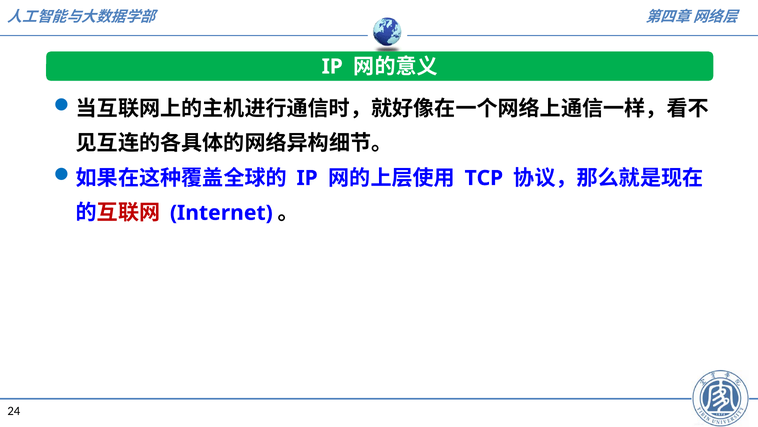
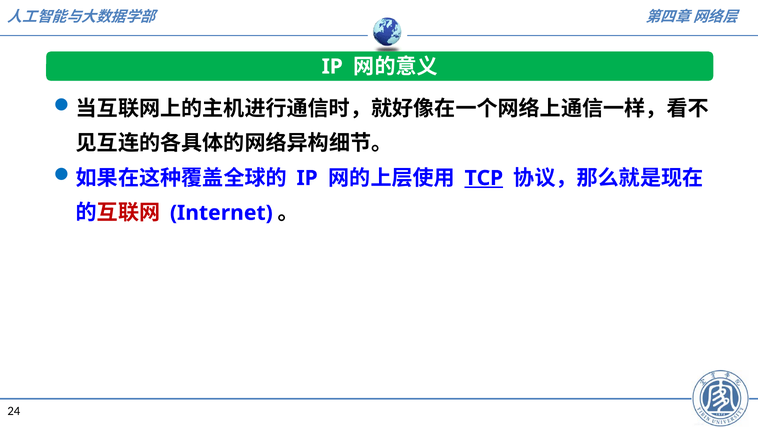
TCP underline: none -> present
